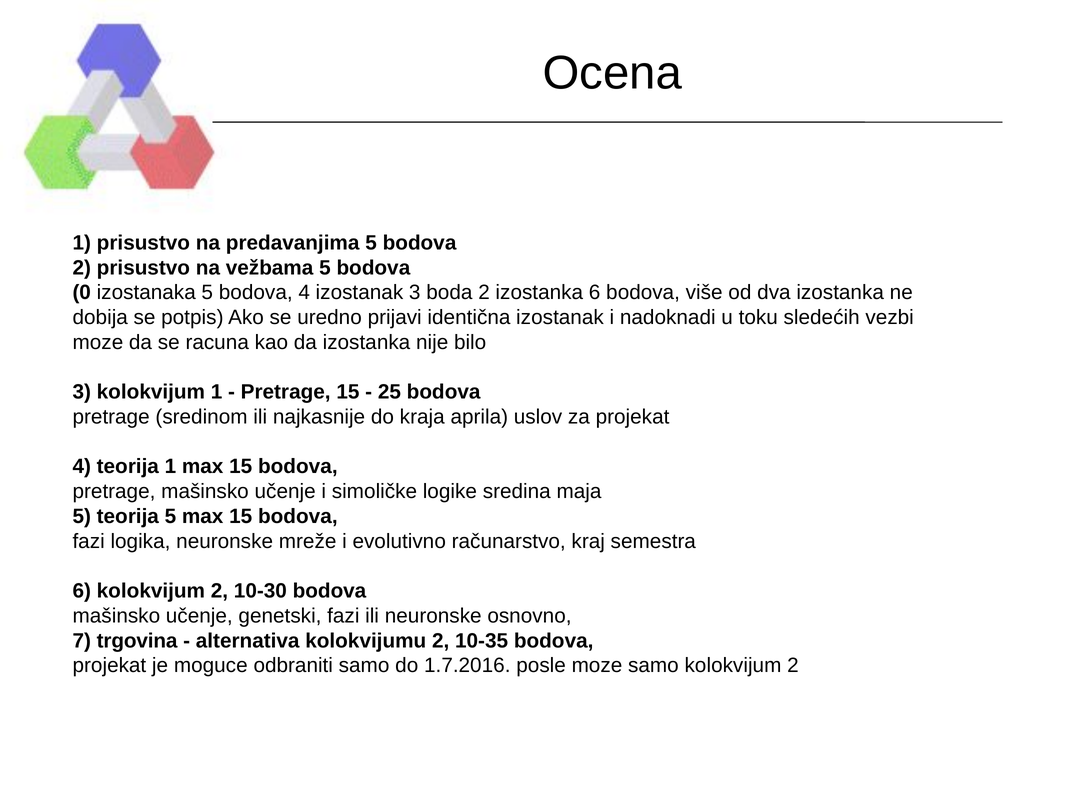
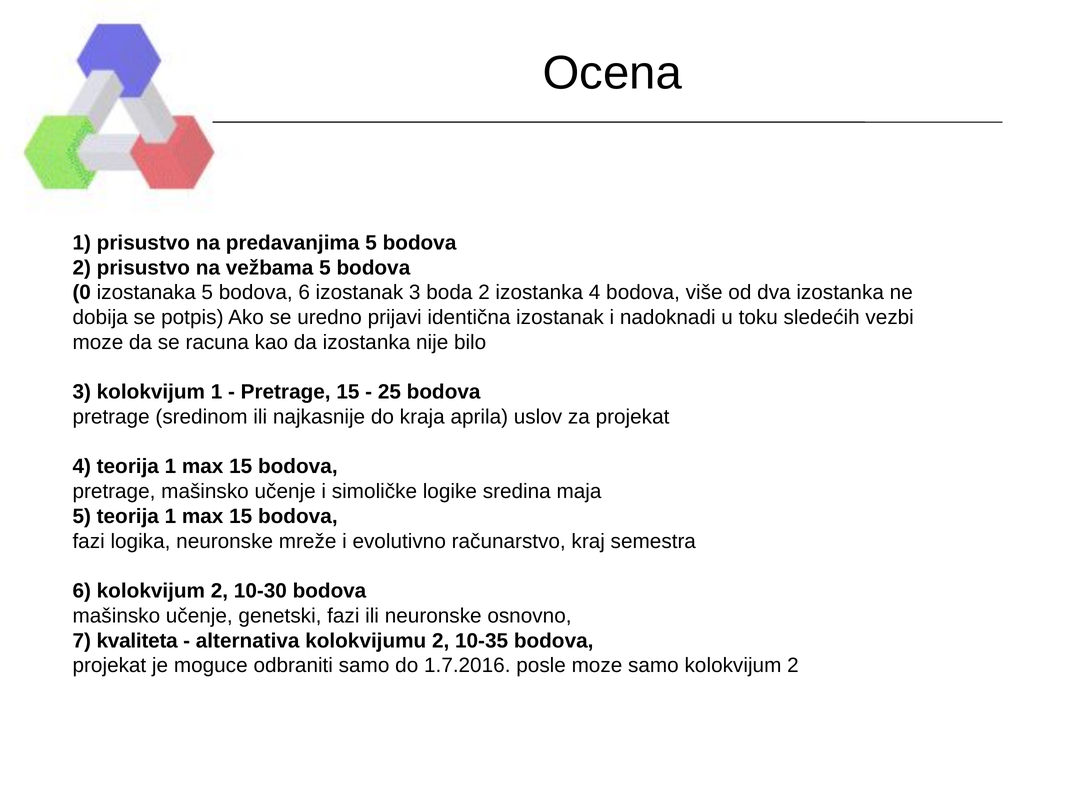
bodova 4: 4 -> 6
izostanka 6: 6 -> 4
5 teorija 5: 5 -> 1
trgovina: trgovina -> kvaliteta
